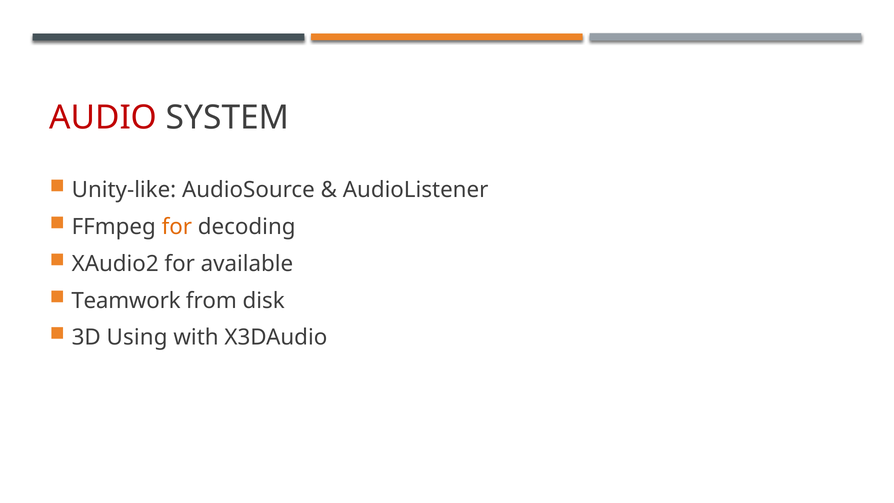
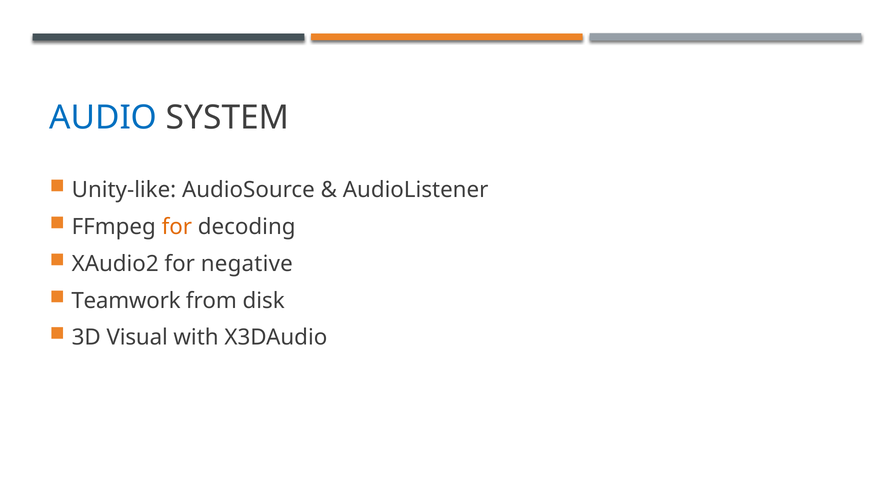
AUDIO colour: red -> blue
available: available -> negative
Using: Using -> Visual
